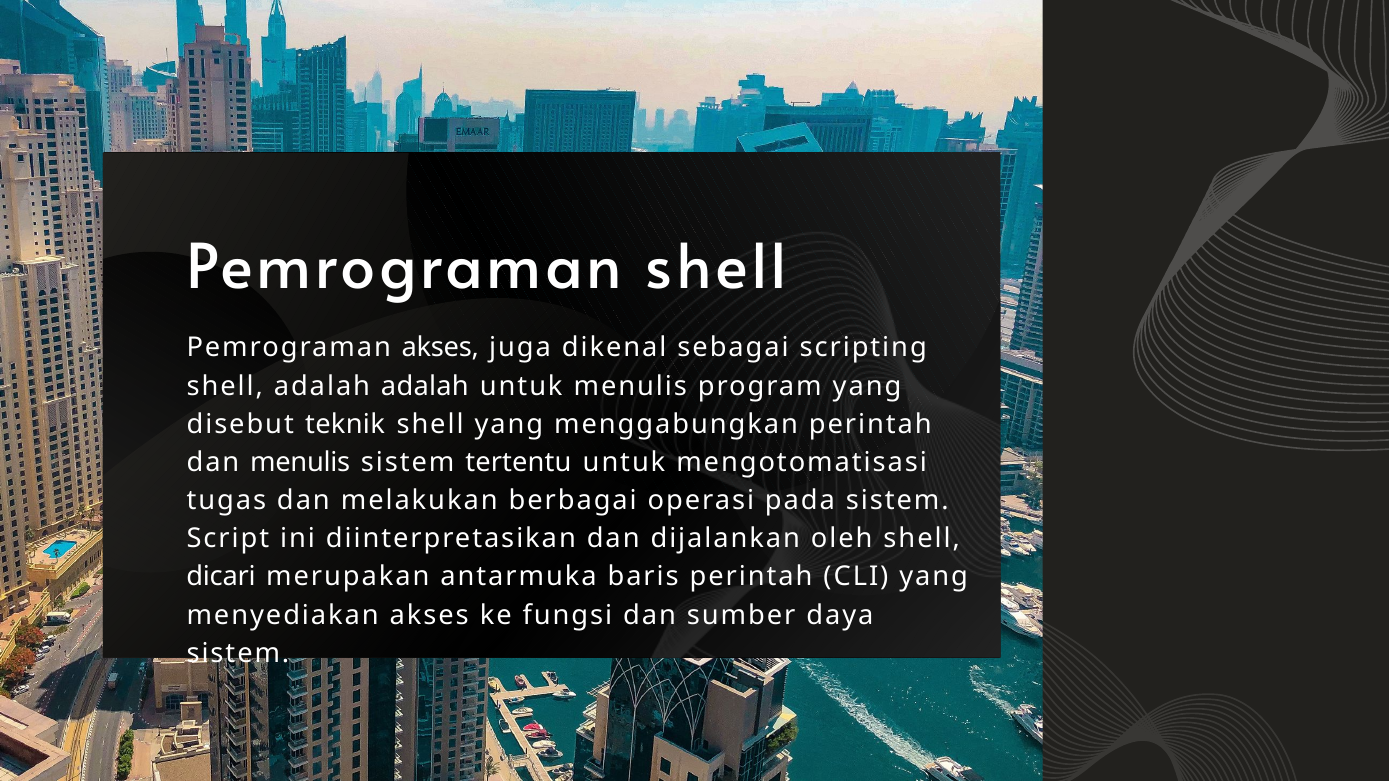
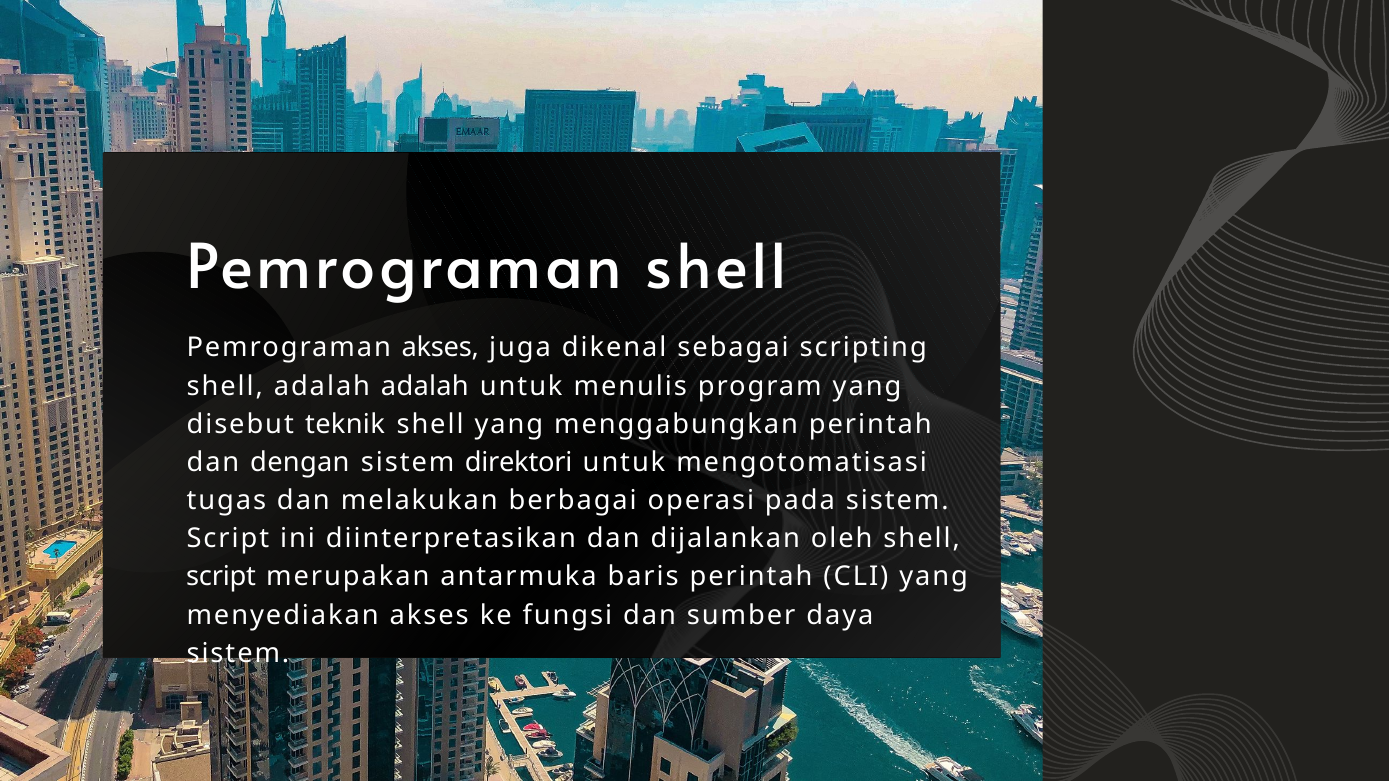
dan menulis: menulis -> dengan
tertentu: tertentu -> direktori
dicari at (221, 577): dicari -> script
